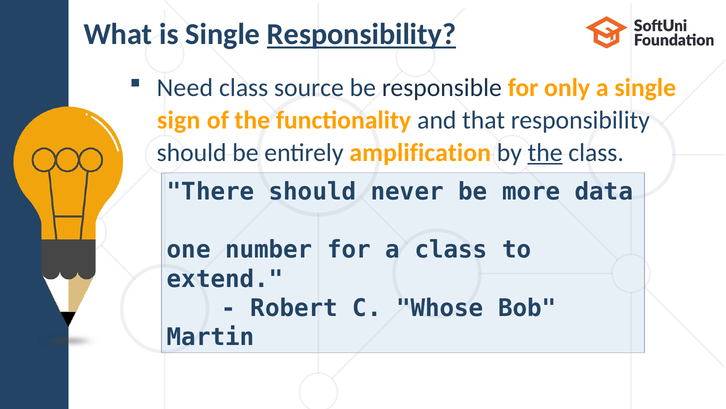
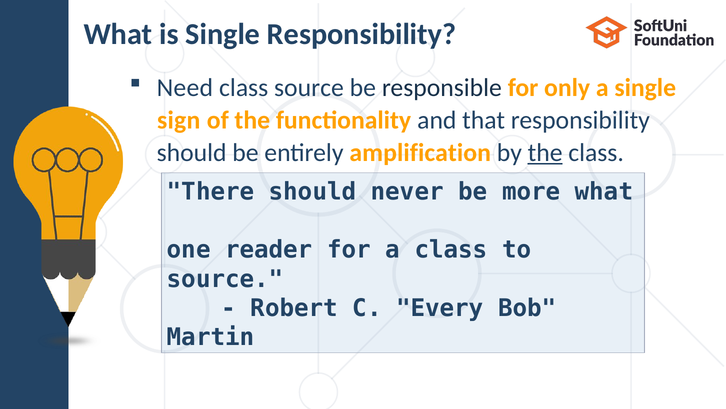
Responsibility at (362, 34) underline: present -> none
more data: data -> what
number: number -> reader
extend at (225, 279): extend -> source
Whose: Whose -> Every
